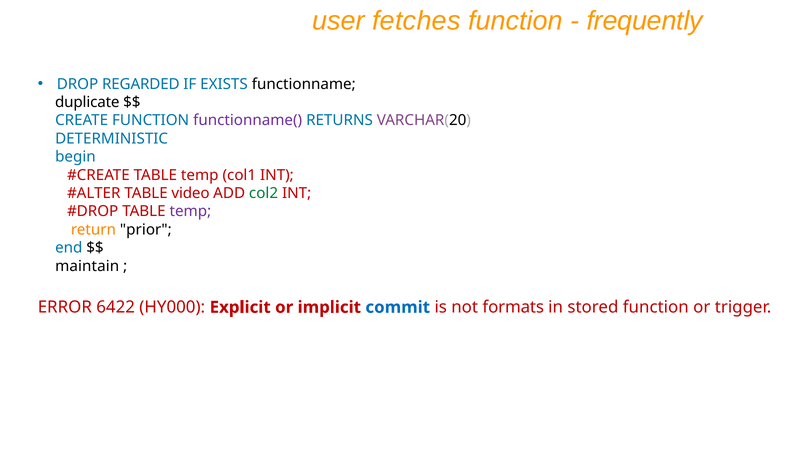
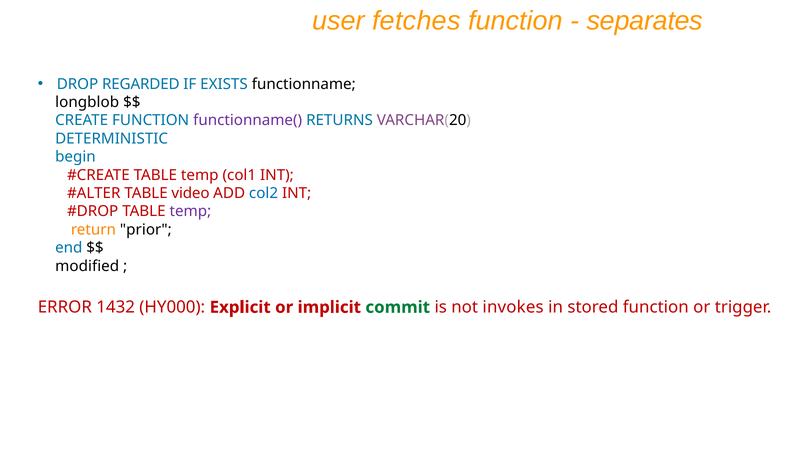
frequently: frequently -> separates
duplicate: duplicate -> longblob
col2 colour: green -> blue
maintain: maintain -> modified
6422: 6422 -> 1432
commit colour: blue -> green
formats: formats -> invokes
